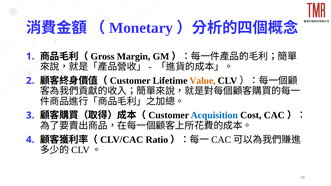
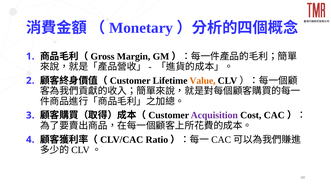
Acquisition colour: blue -> purple
